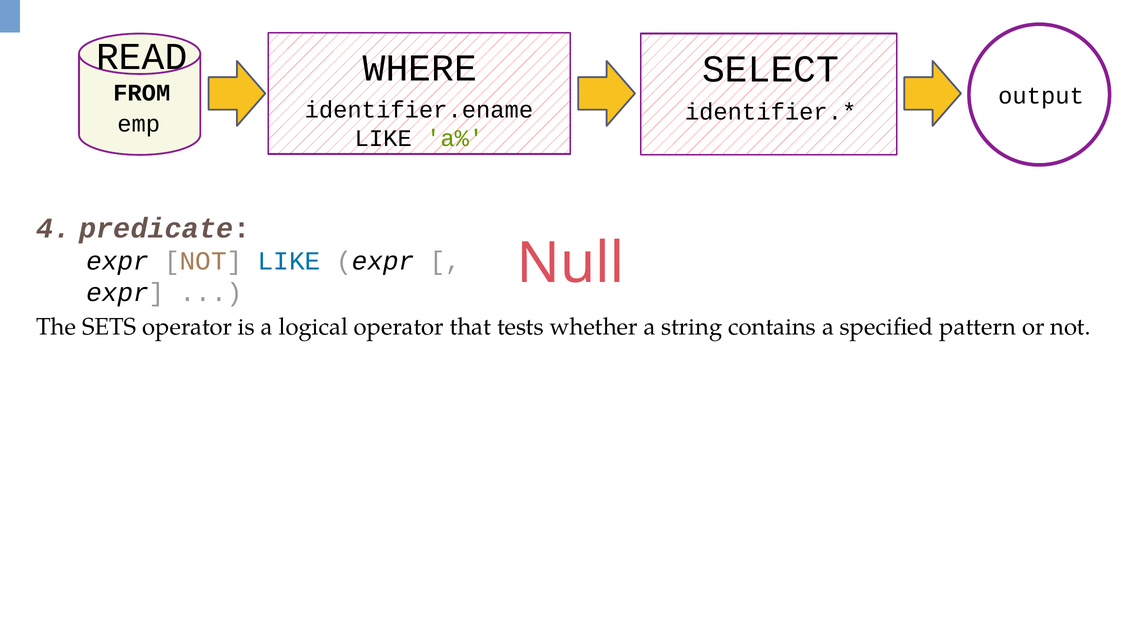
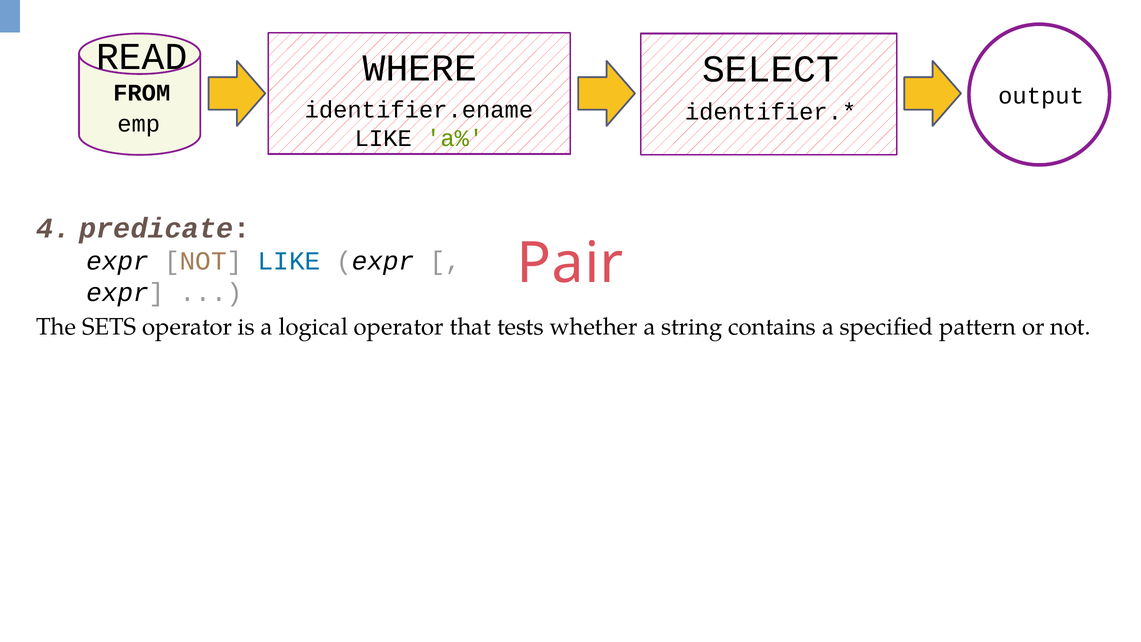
Null: Null -> Pair
